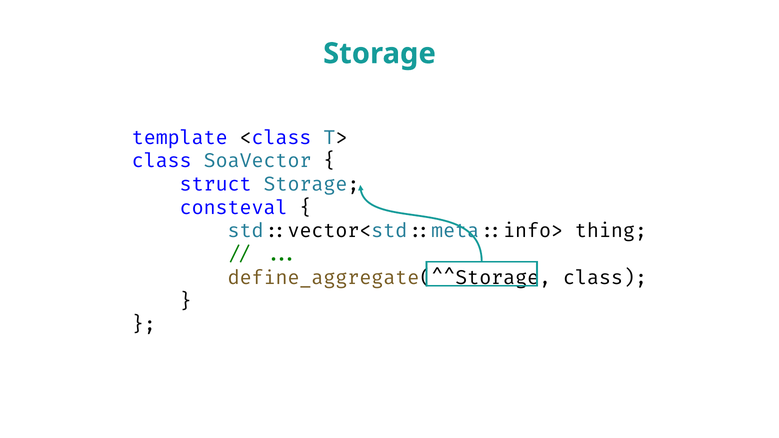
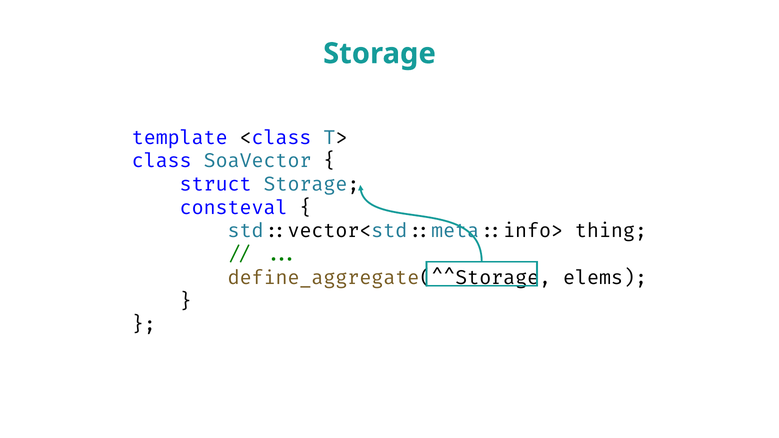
define_aggregate(^^Storage class: class -> elems
